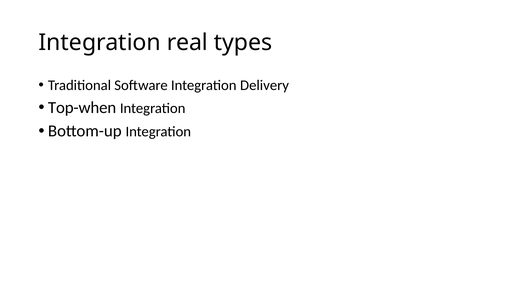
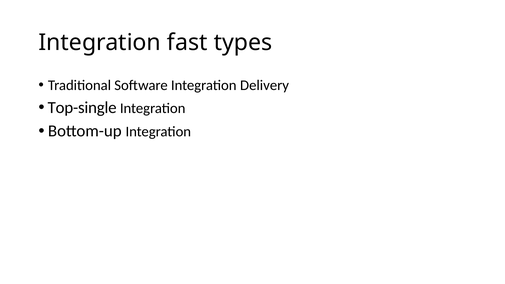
real: real -> fast
Top-when: Top-when -> Top-single
